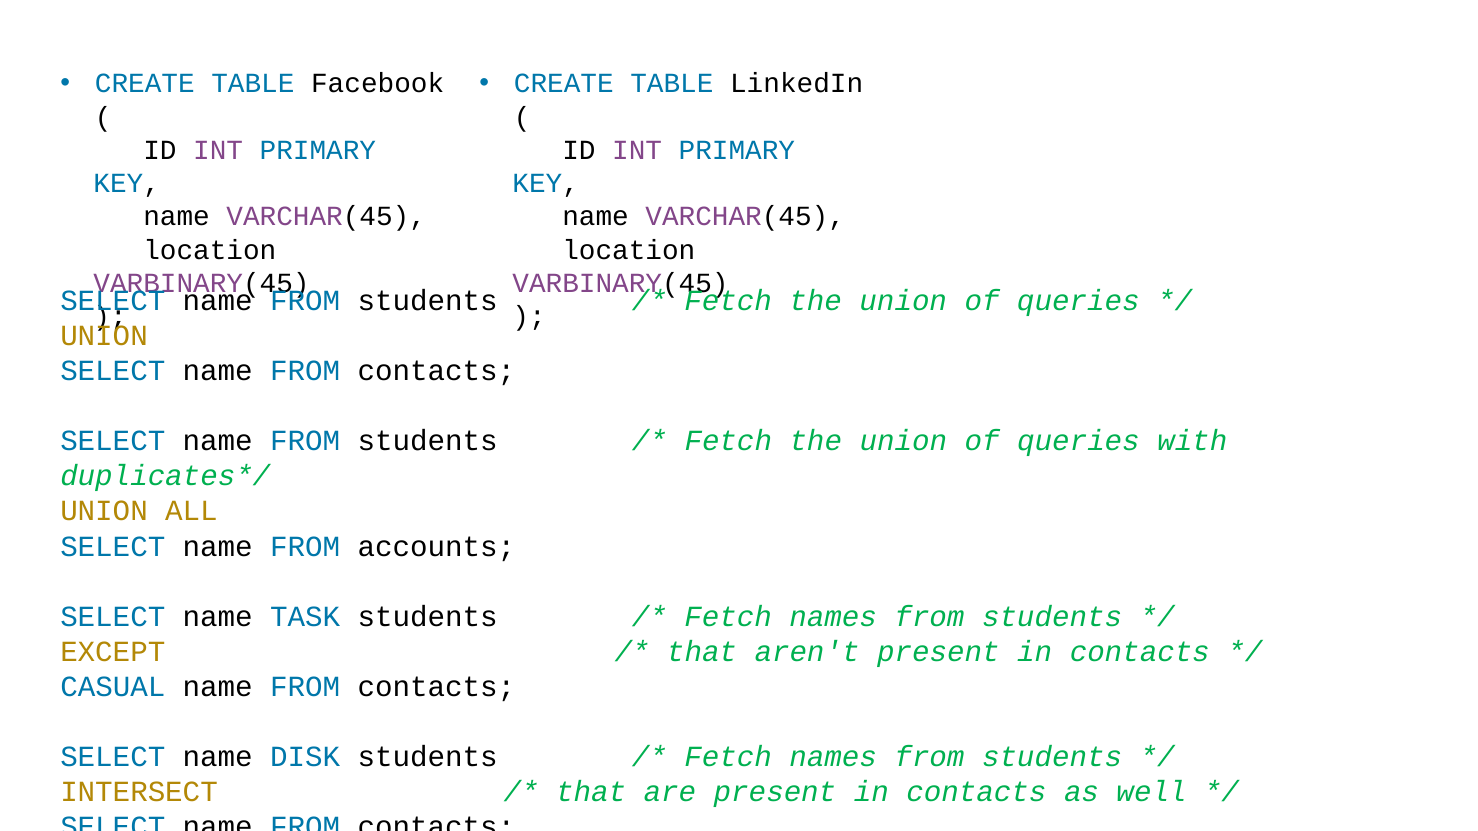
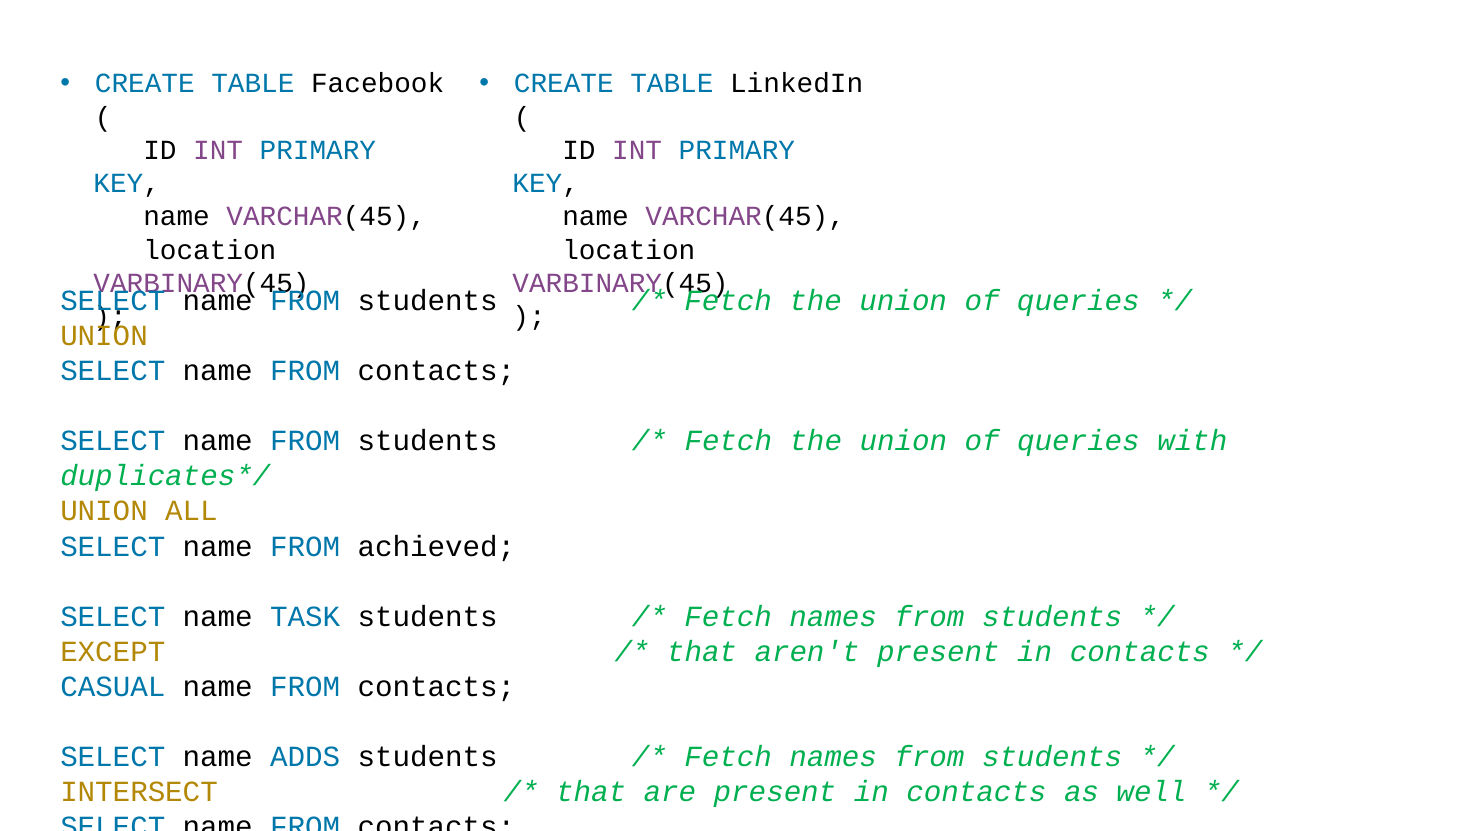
accounts: accounts -> achieved
DISK: DISK -> ADDS
